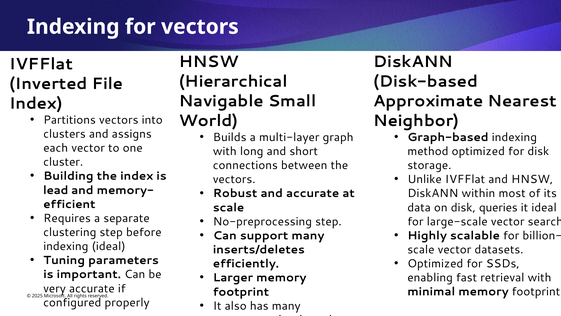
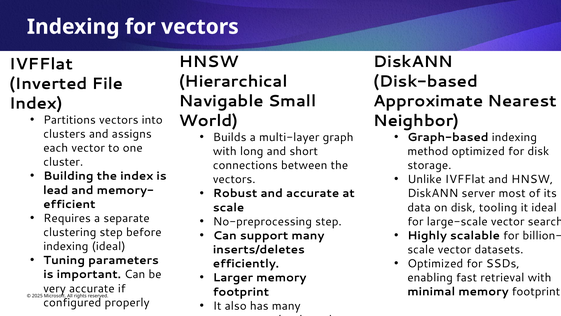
within: within -> server
queries: queries -> tooling
